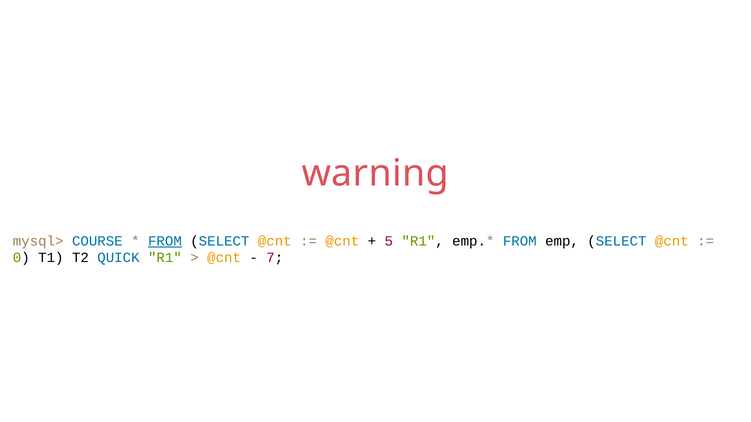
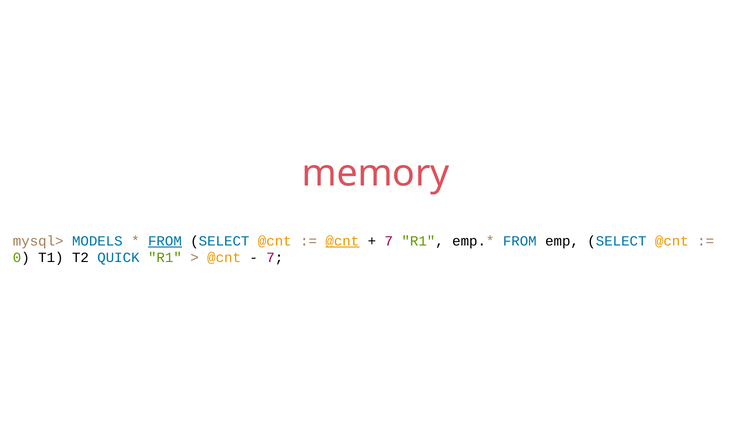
warning: warning -> memory
COURSE: COURSE -> MODELS
@cnt at (342, 241) underline: none -> present
5 at (389, 241): 5 -> 7
